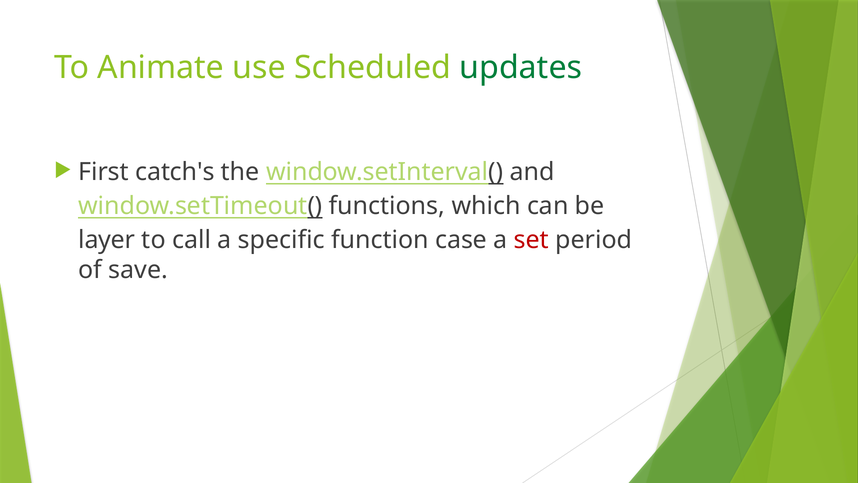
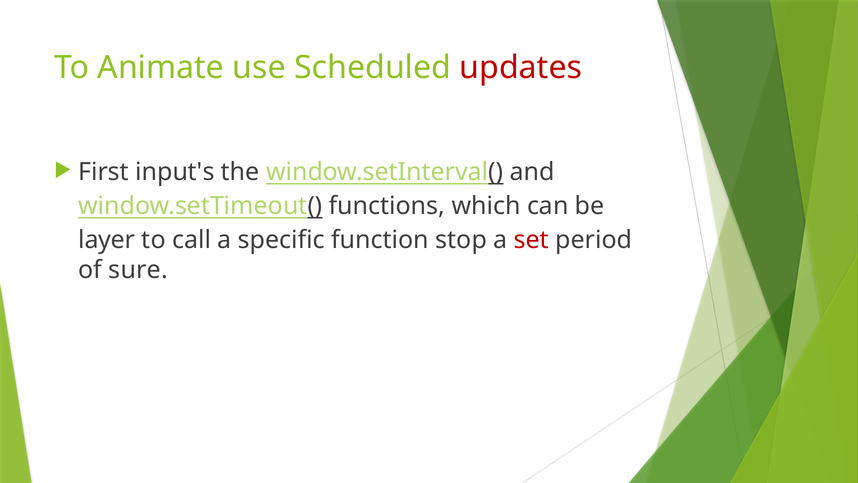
updates colour: green -> red
catch's: catch's -> input's
case: case -> stop
save: save -> sure
